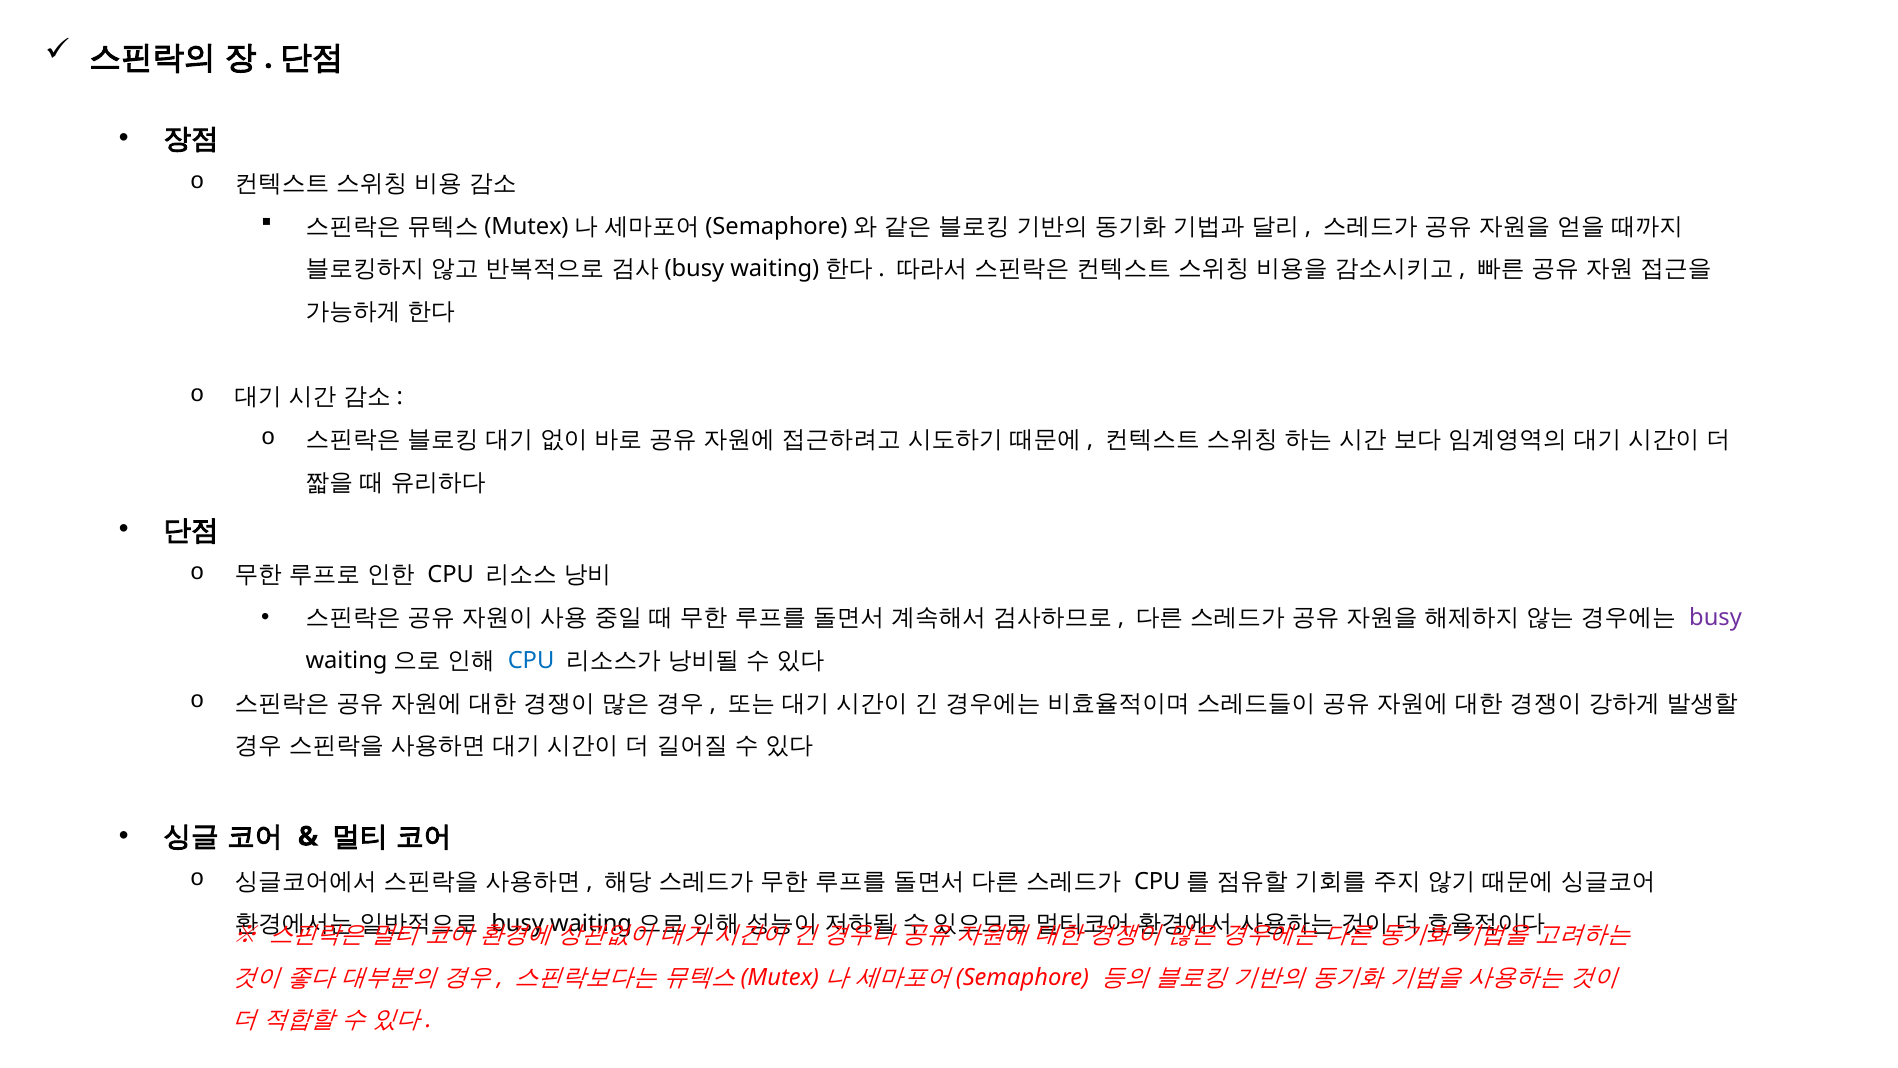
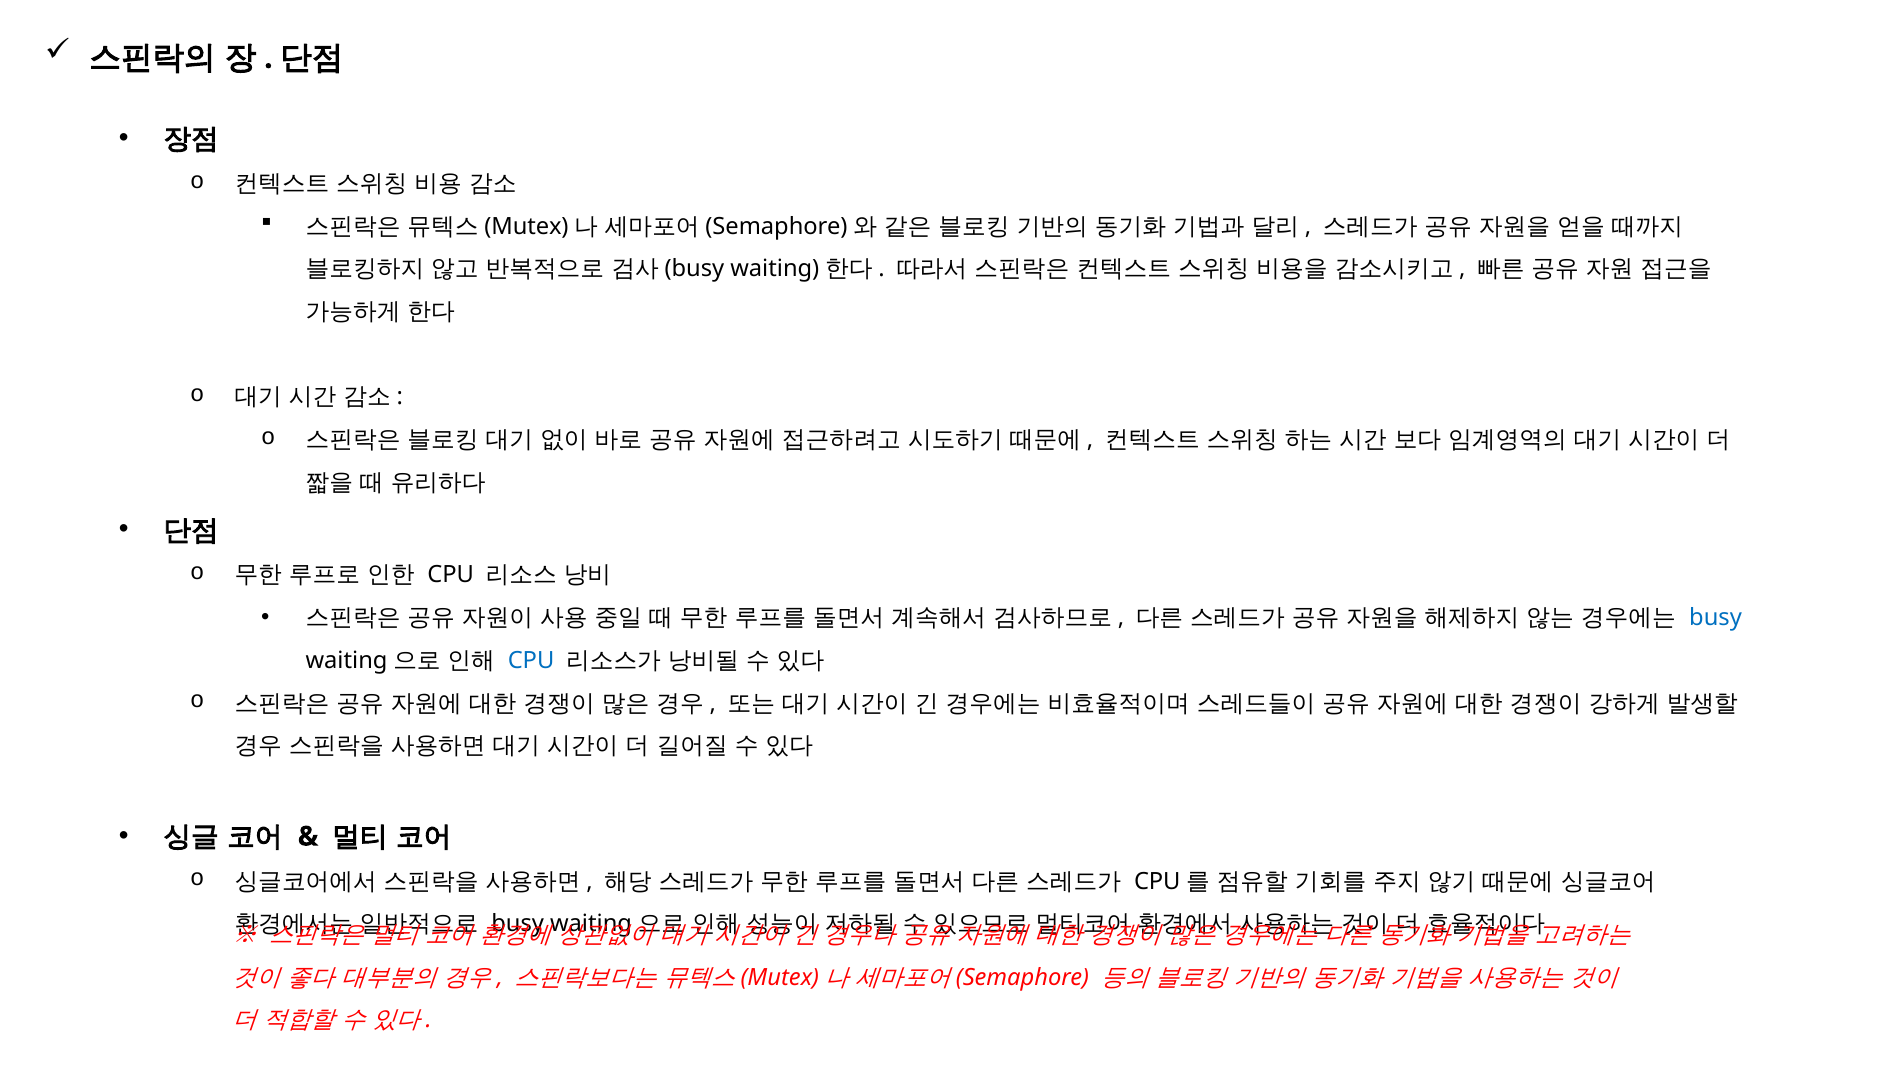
busy at (1716, 618) colour: purple -> blue
